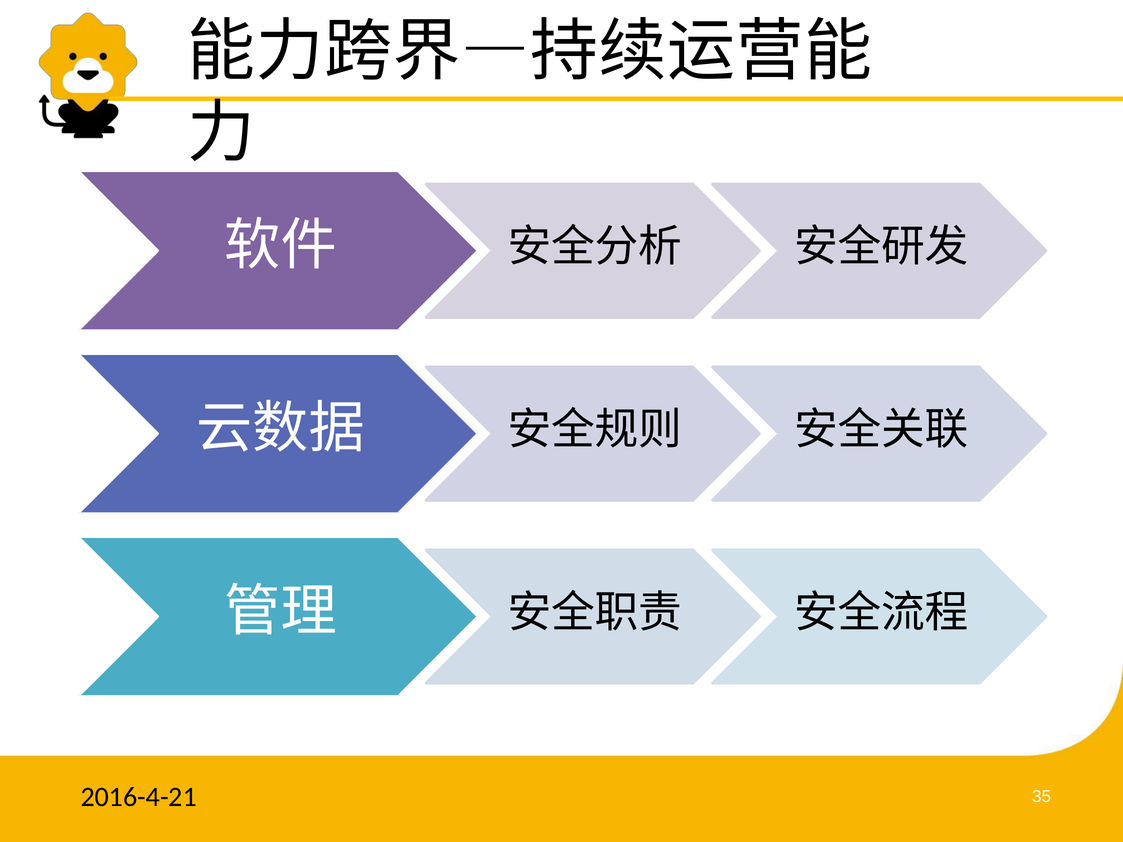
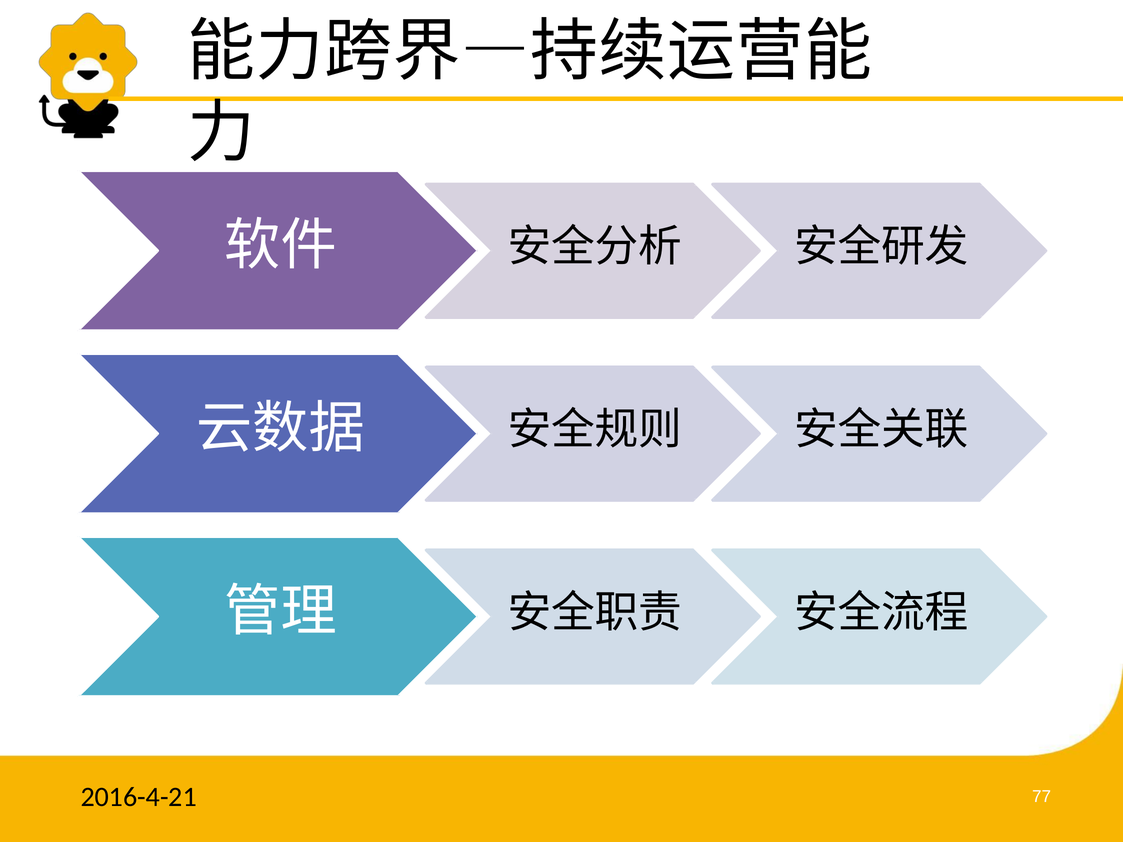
35: 35 -> 77
